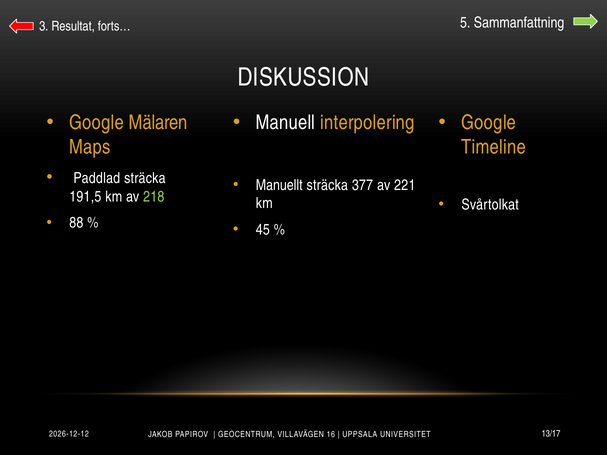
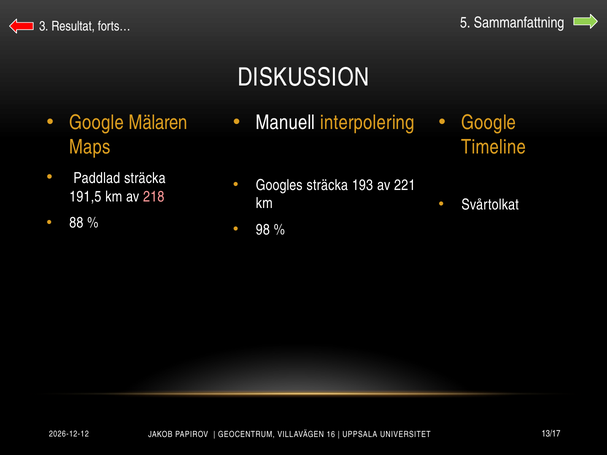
Manuellt: Manuellt -> Googles
377: 377 -> 193
218 colour: light green -> pink
45: 45 -> 98
